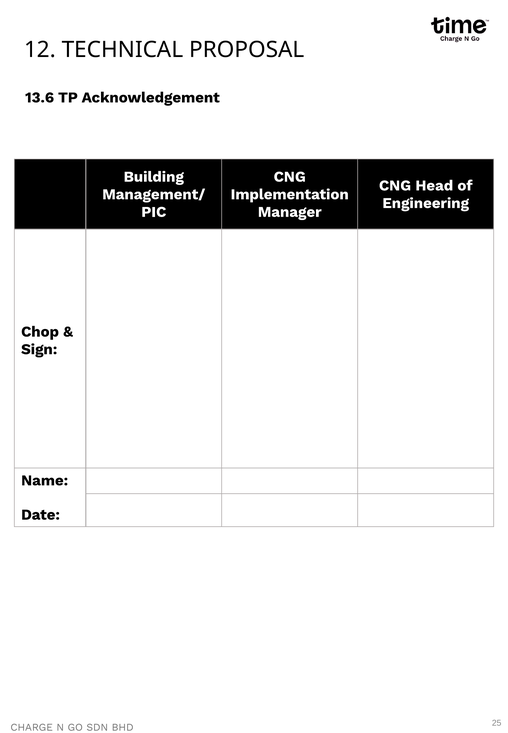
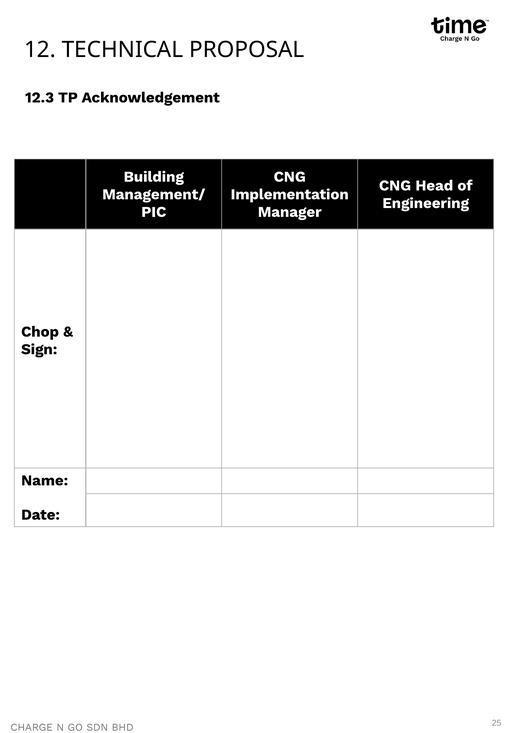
13.6: 13.6 -> 12.3
